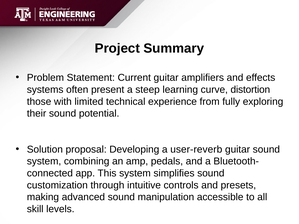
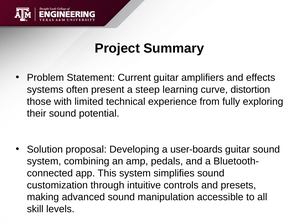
user-reverb: user-reverb -> user-boards
